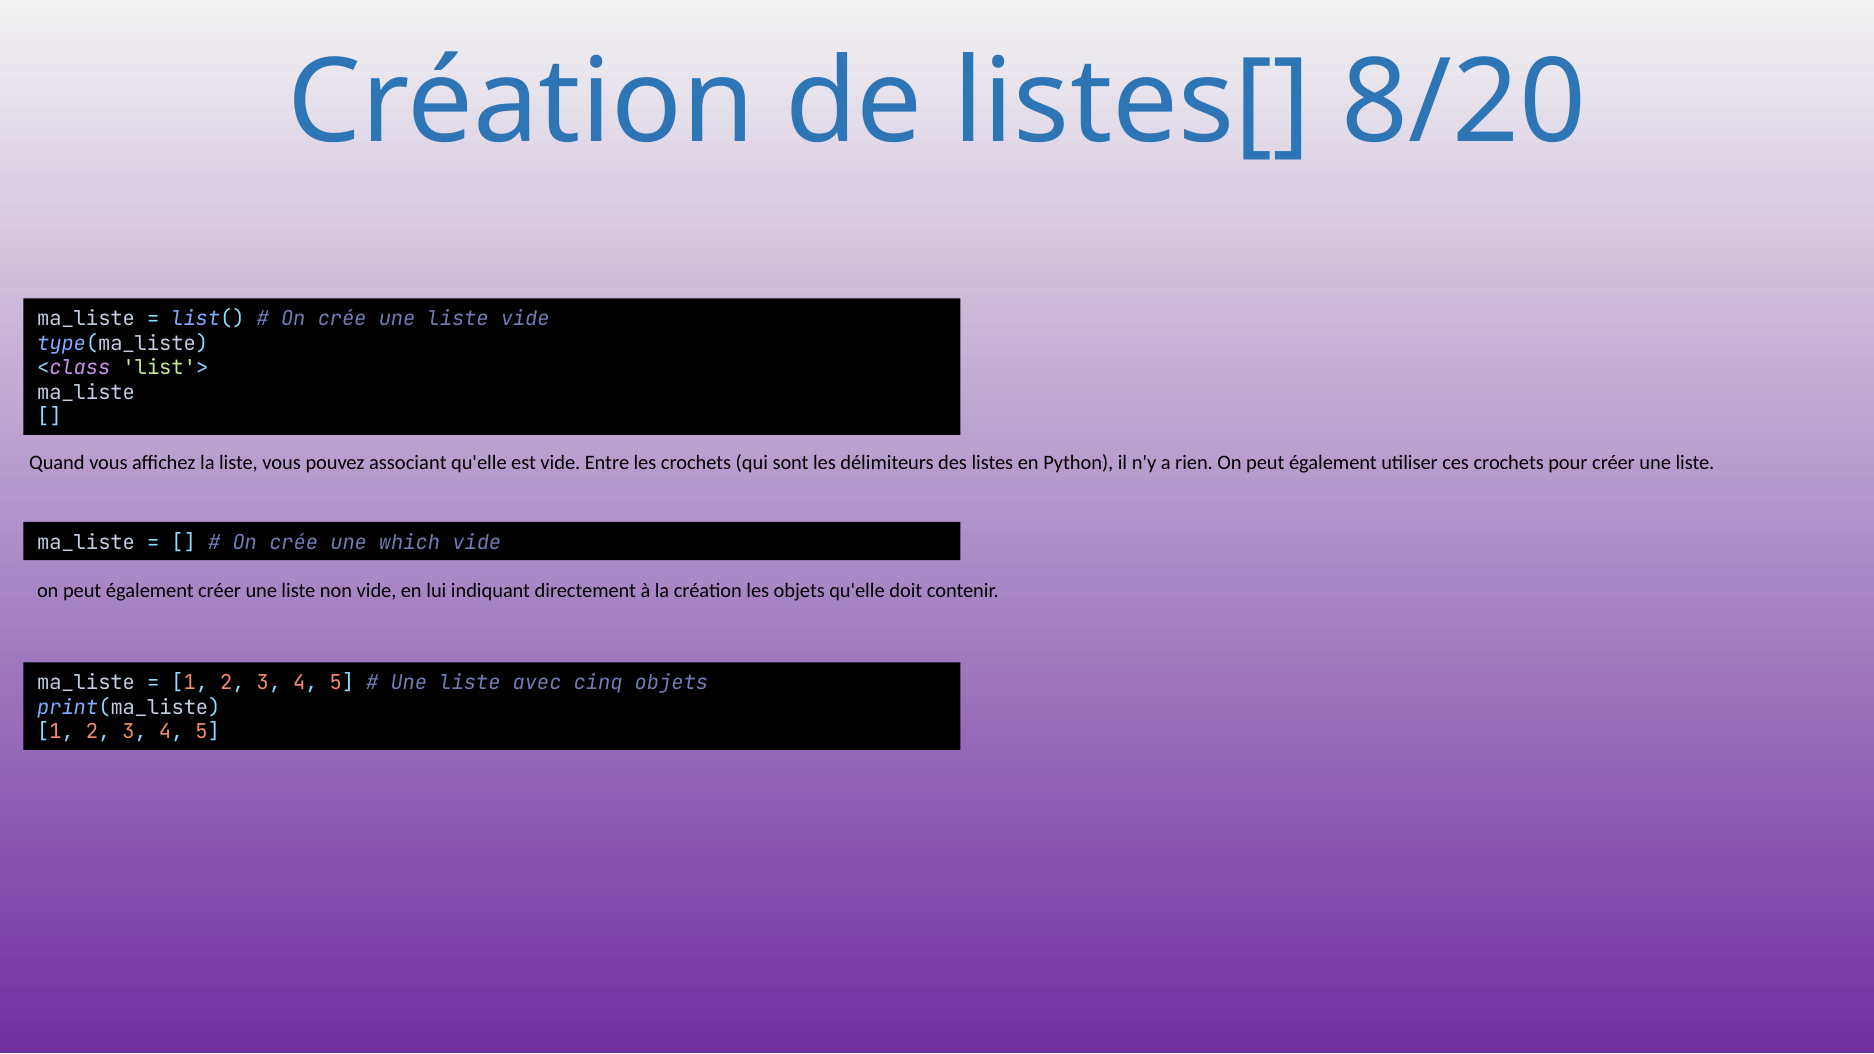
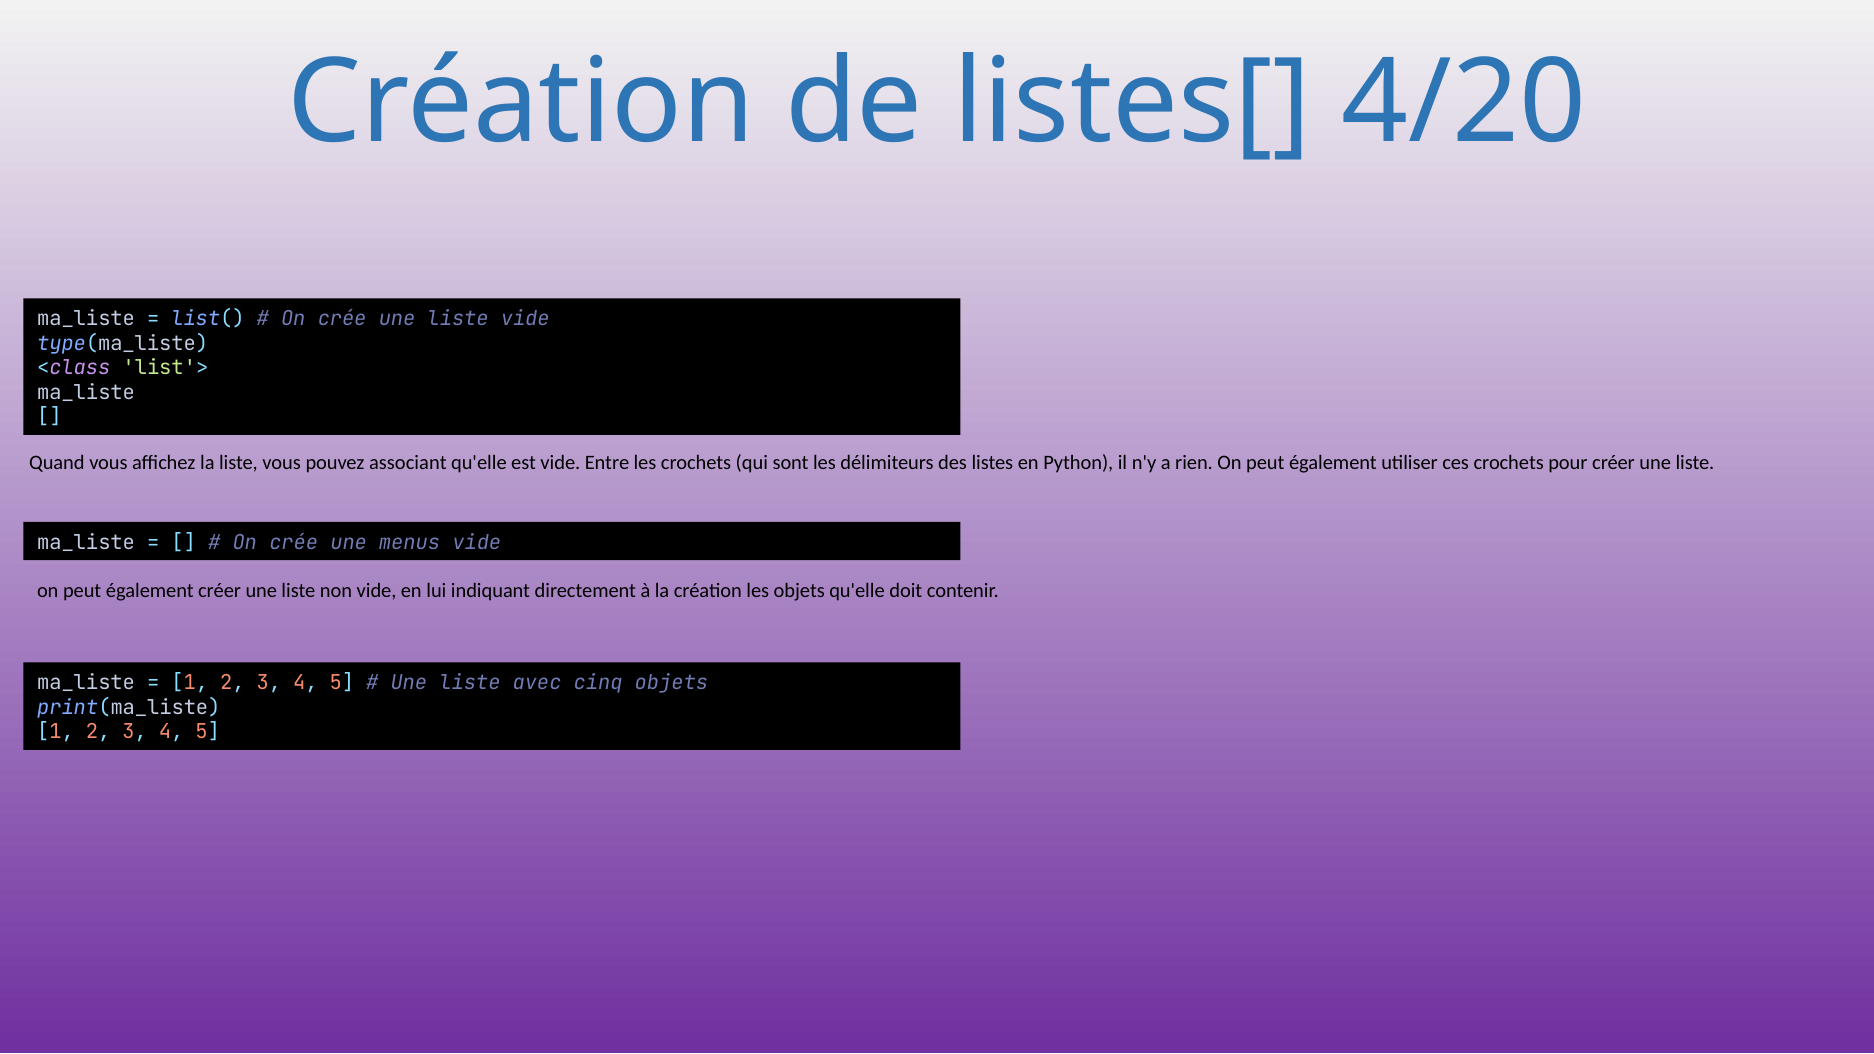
8/20: 8/20 -> 4/20
which: which -> menus
